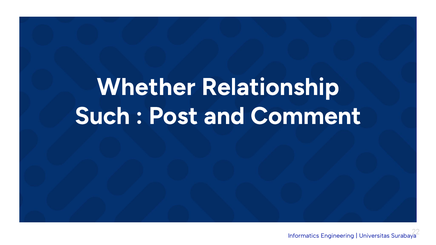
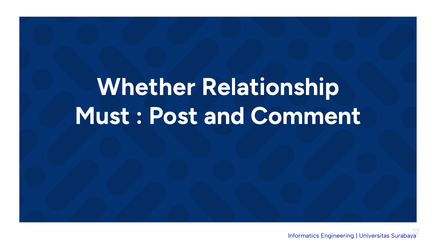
Such: Such -> Must
